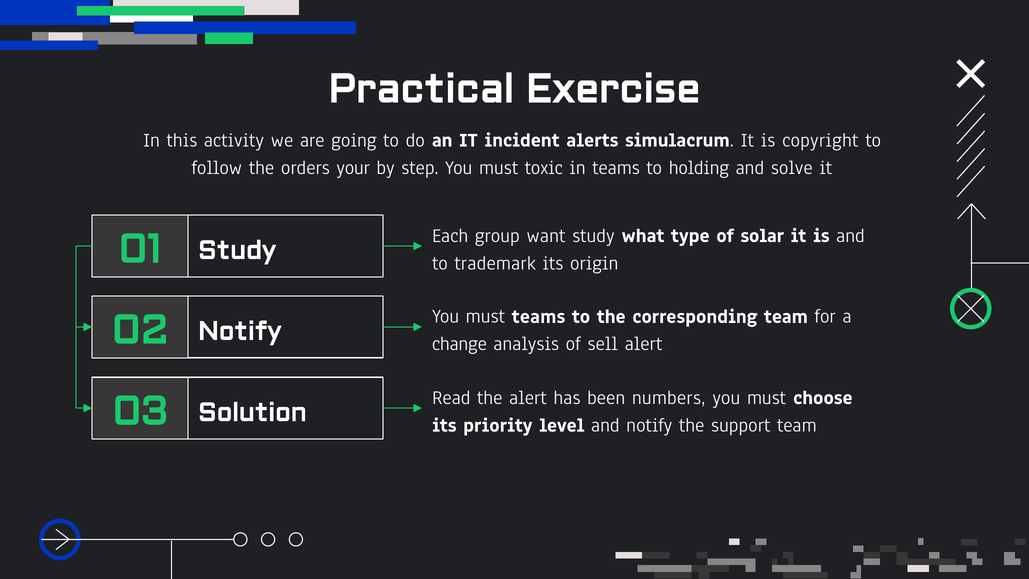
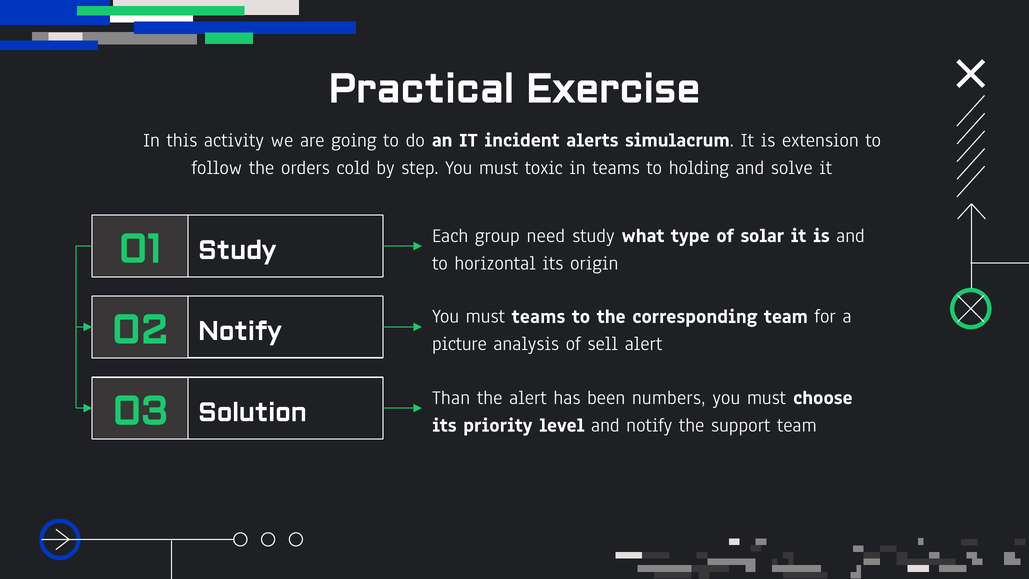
copyright: copyright -> extension
your: your -> cold
want: want -> need
trademark: trademark -> horizontal
change: change -> picture
Read: Read -> Than
